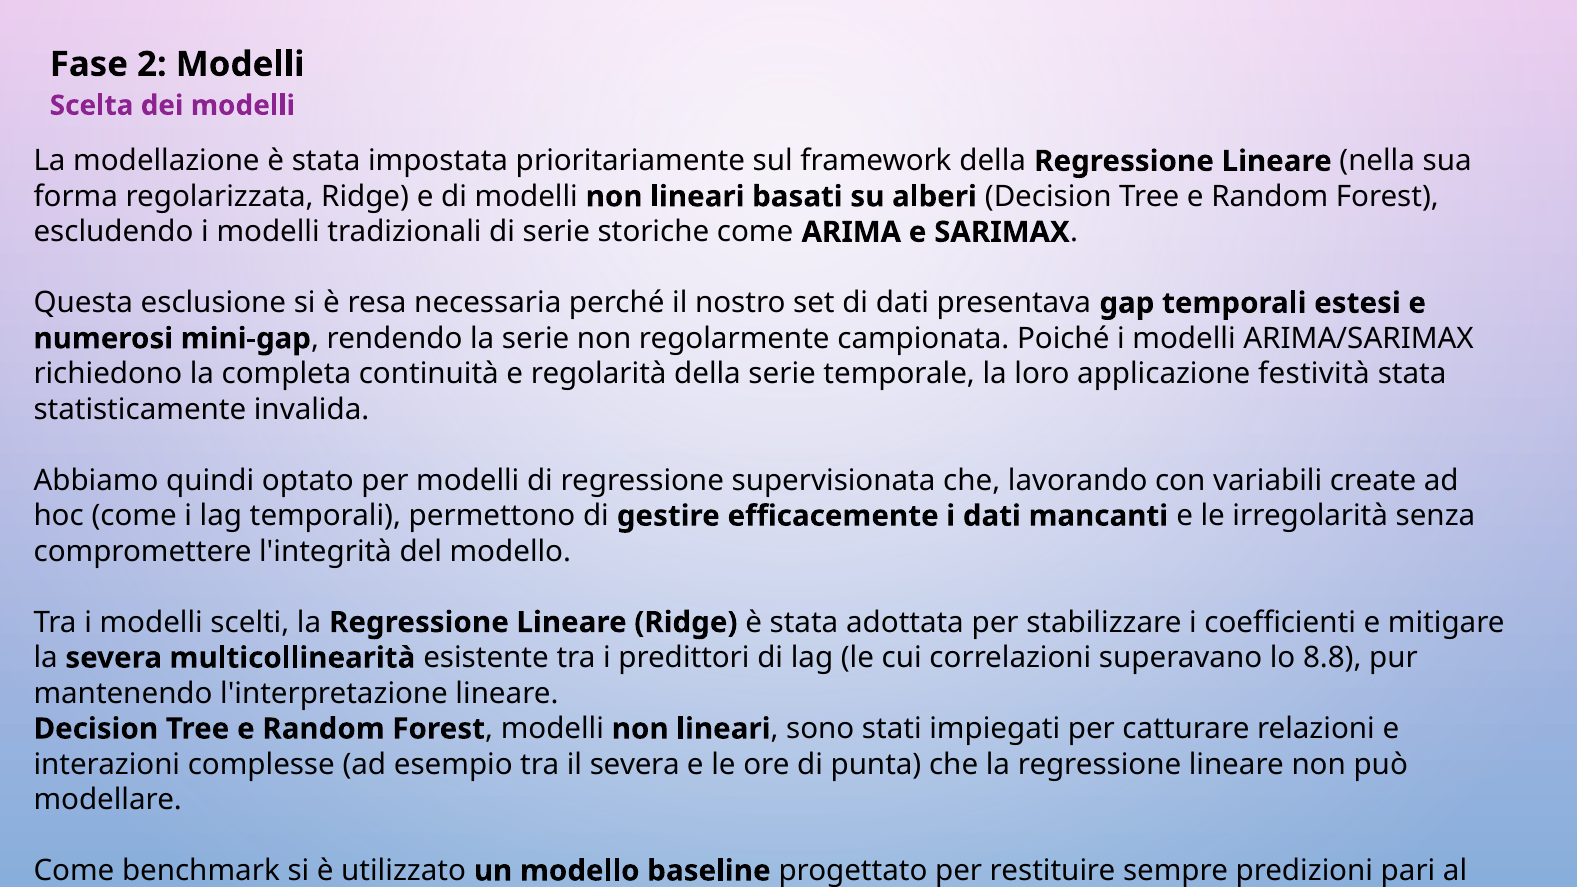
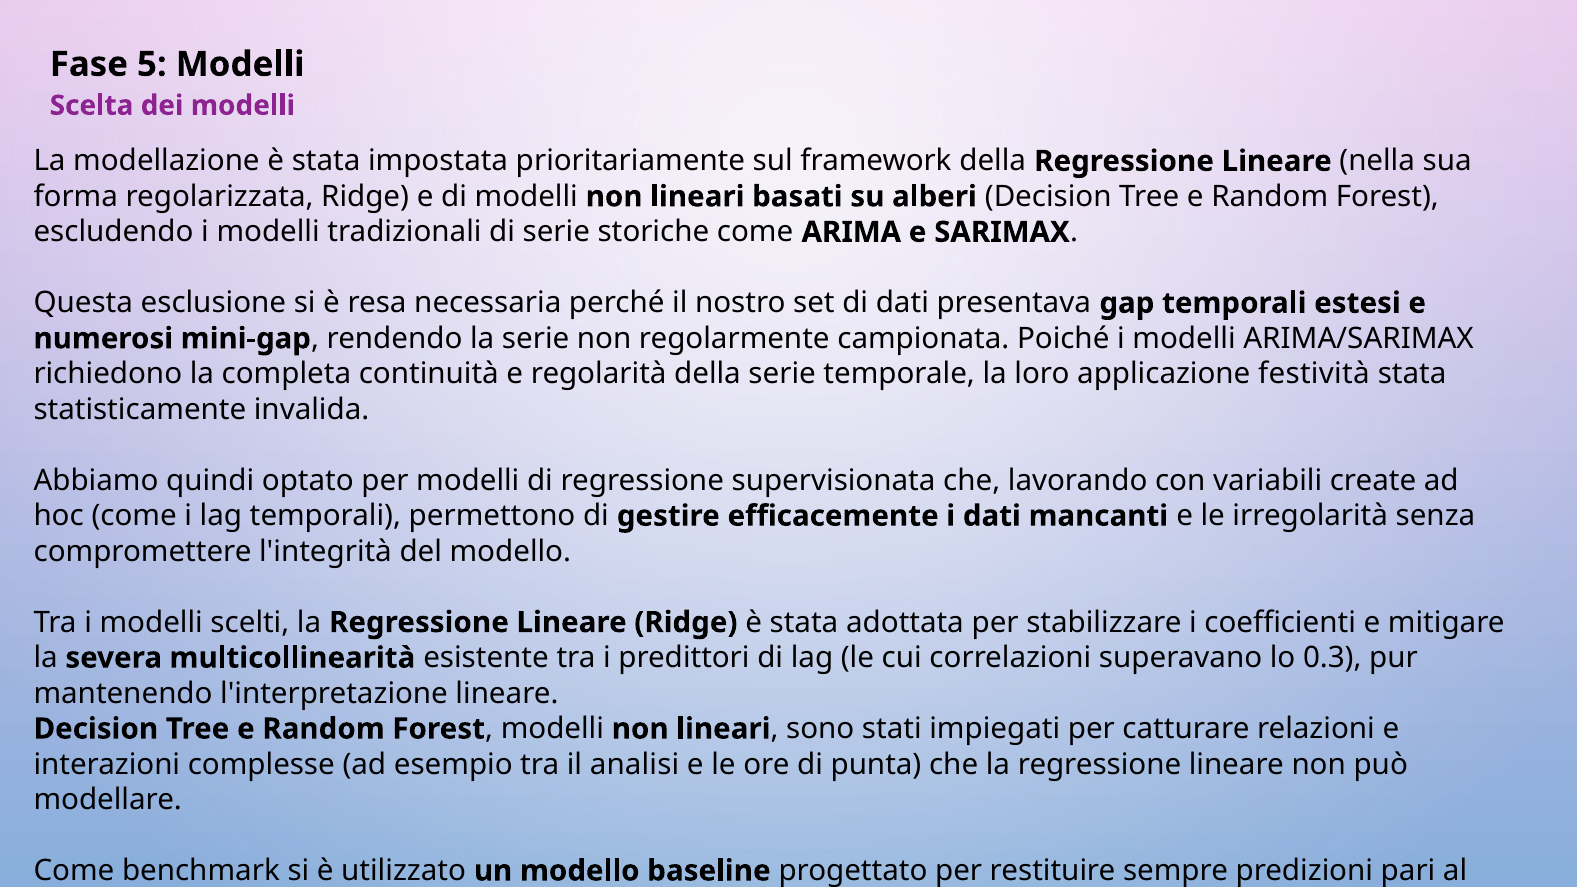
2: 2 -> 5
8.8: 8.8 -> 0.3
il severa: severa -> analisi
